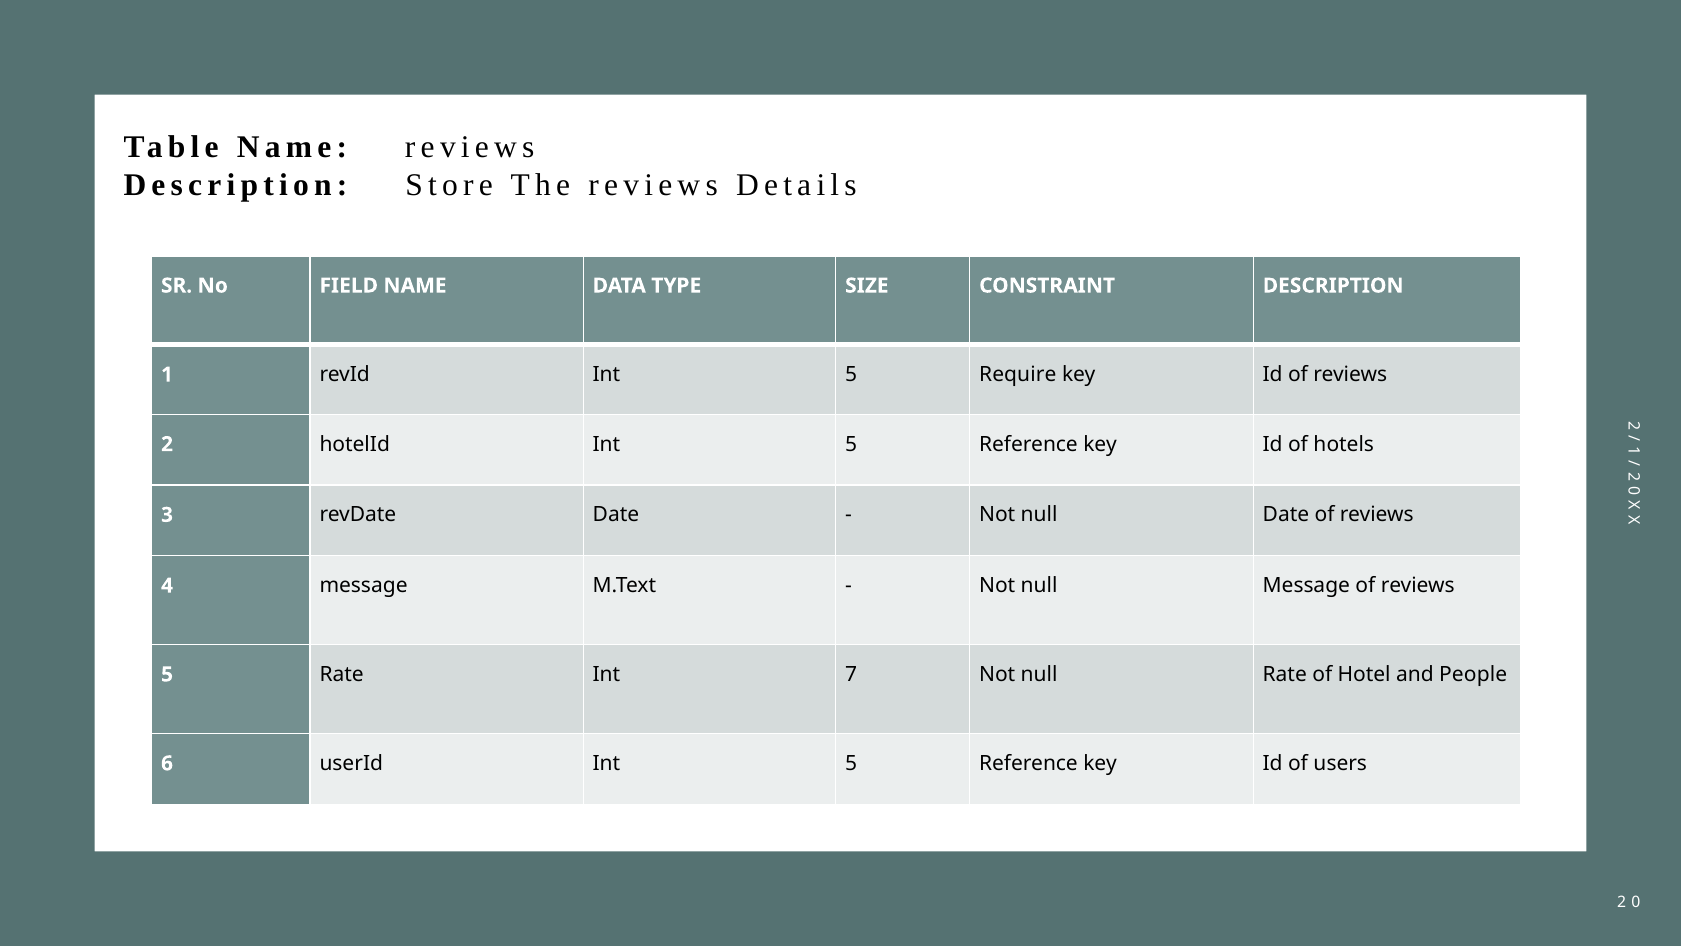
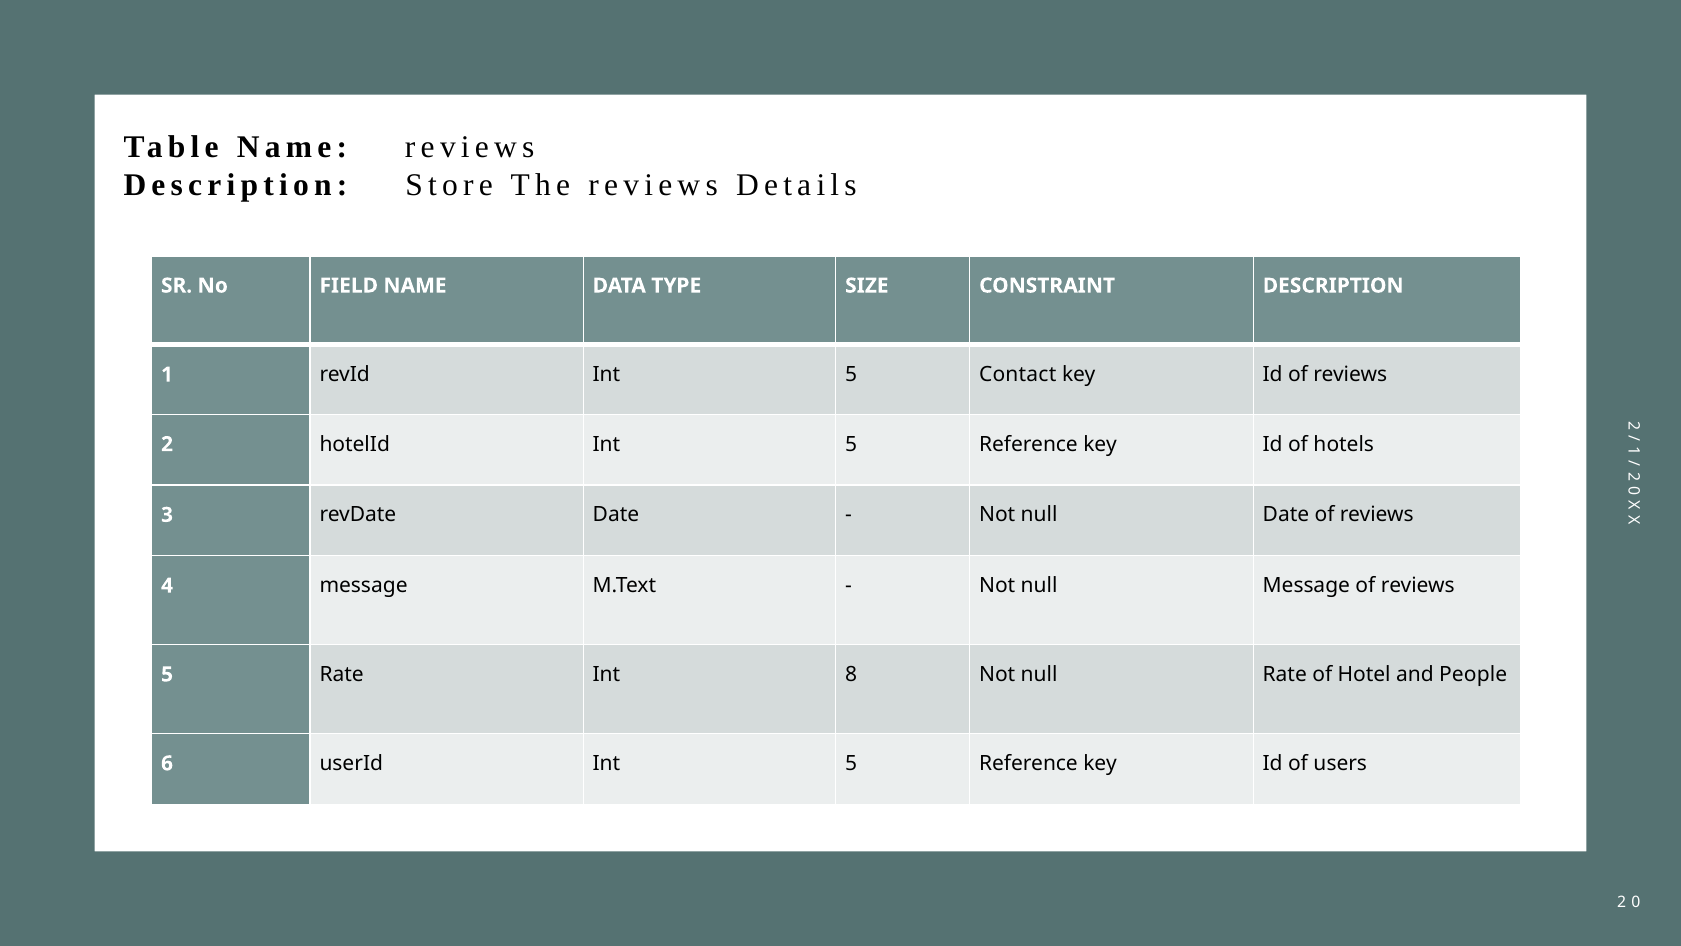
Require: Require -> Contact
7: 7 -> 8
